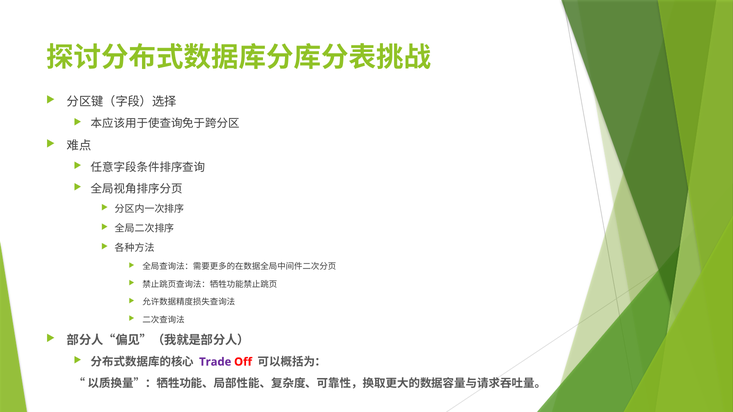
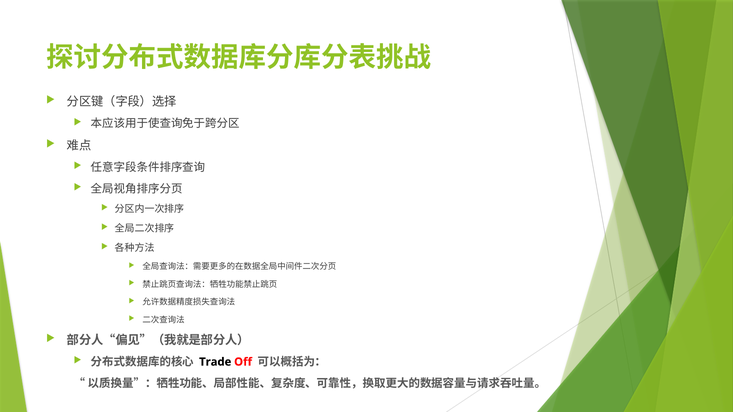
Trade colour: purple -> black
